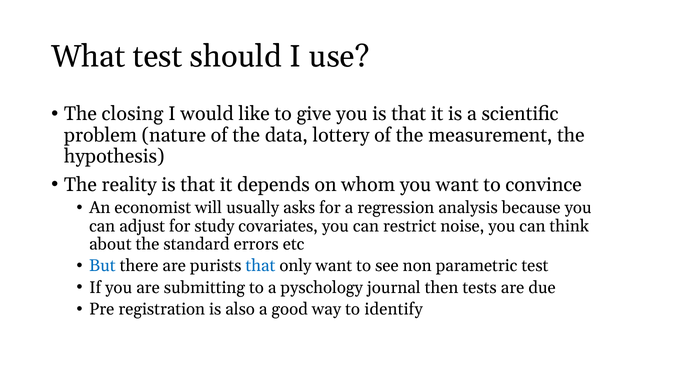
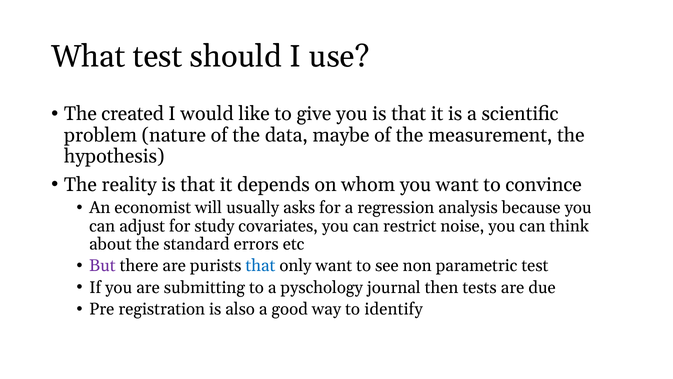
closing: closing -> created
lottery: lottery -> maybe
But colour: blue -> purple
